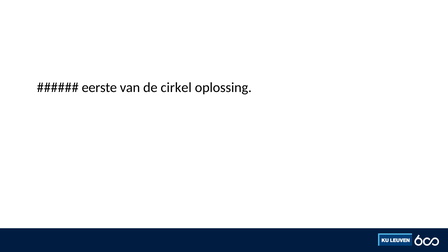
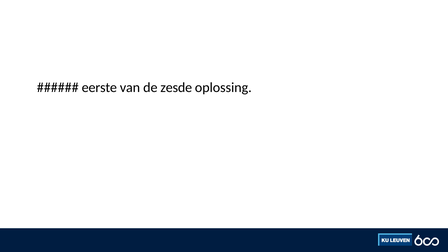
cirkel: cirkel -> zesde
